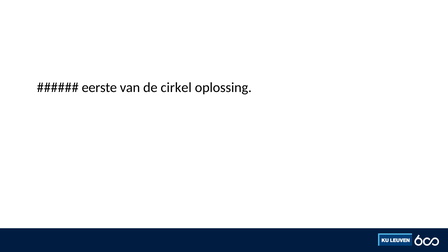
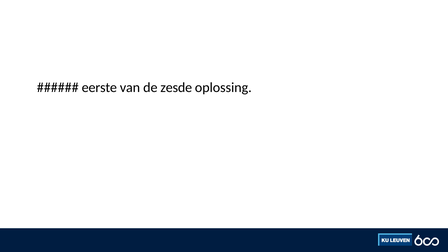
cirkel: cirkel -> zesde
